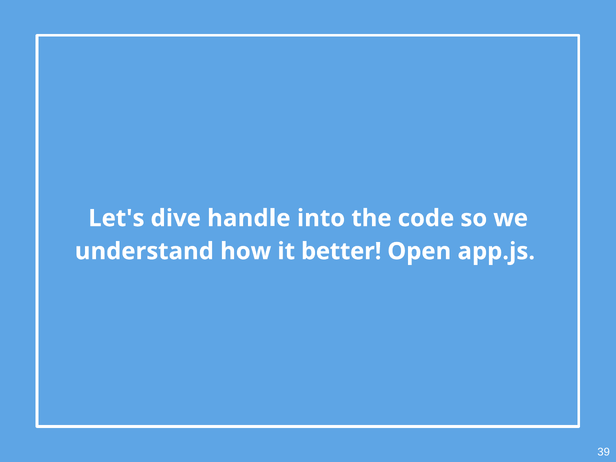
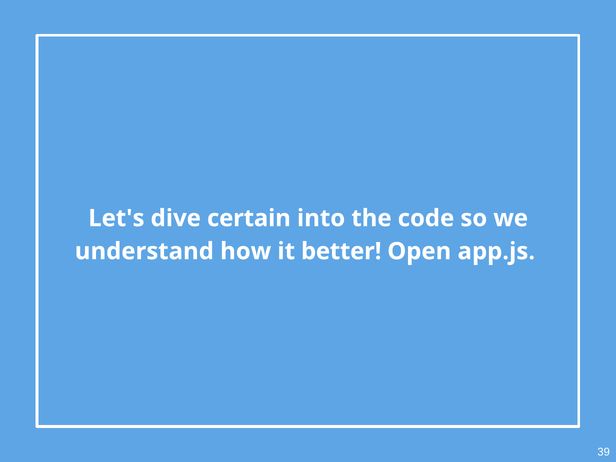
handle: handle -> certain
